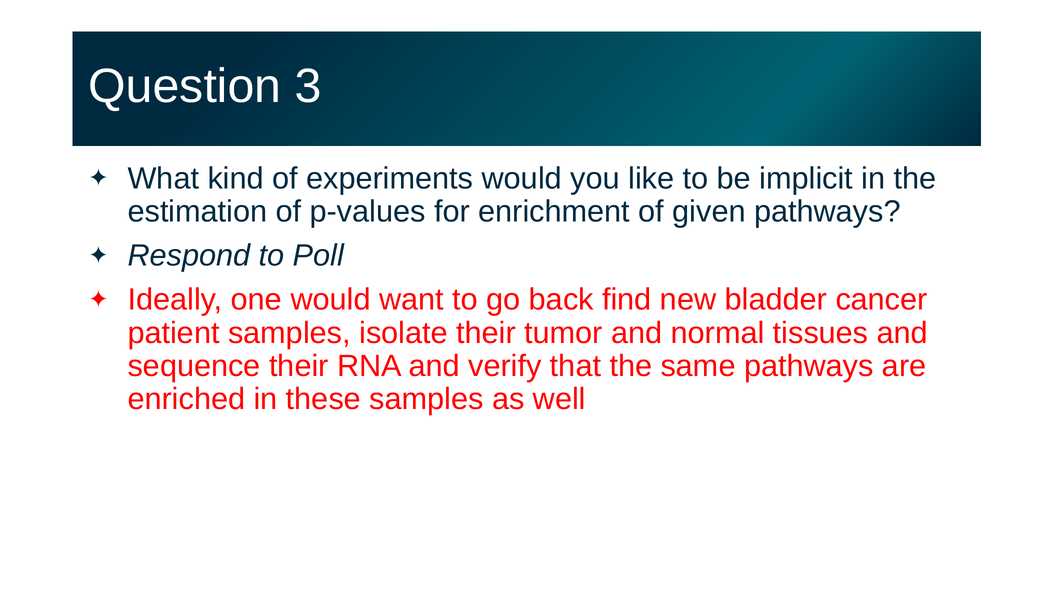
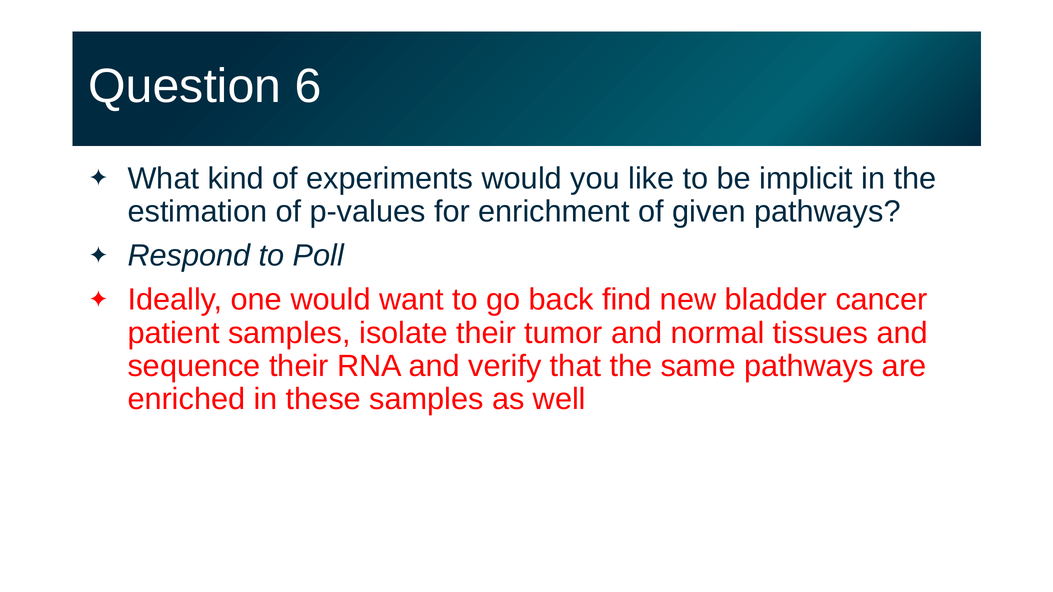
3: 3 -> 6
